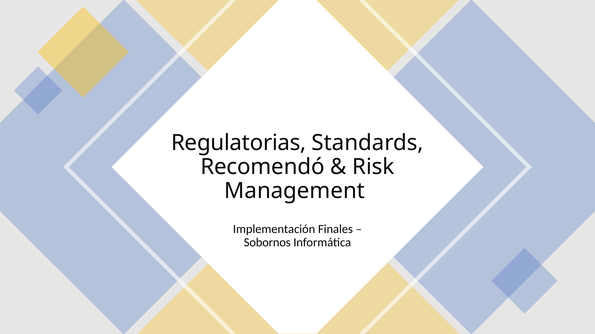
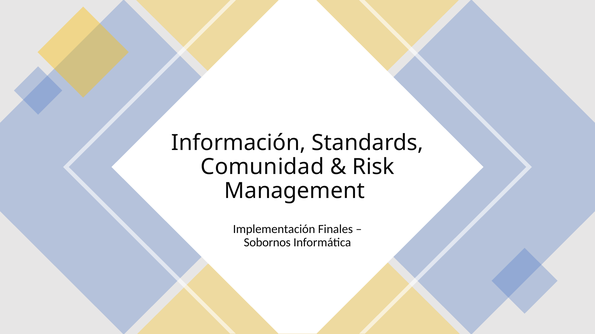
Regulatorias: Regulatorias -> Información
Recomendó: Recomendó -> Comunidad
